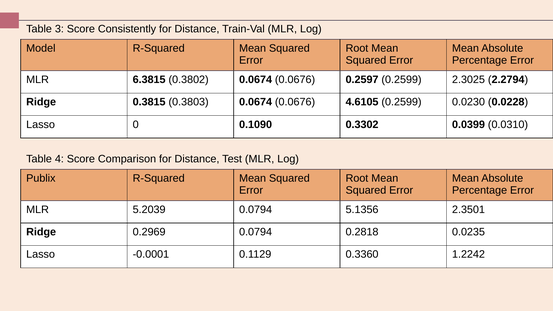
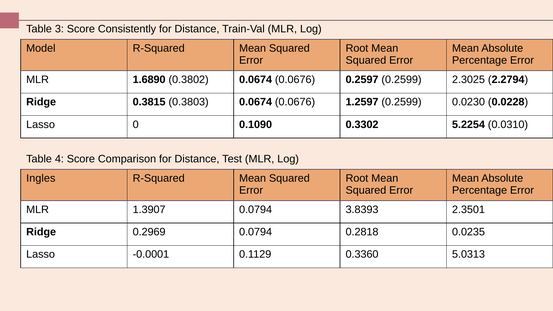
6.3815: 6.3815 -> 1.6890
4.6105: 4.6105 -> 1.2597
0.0399: 0.0399 -> 5.2254
Publix: Publix -> Ingles
5.2039: 5.2039 -> 1.3907
5.1356: 5.1356 -> 3.8393
1.2242: 1.2242 -> 5.0313
